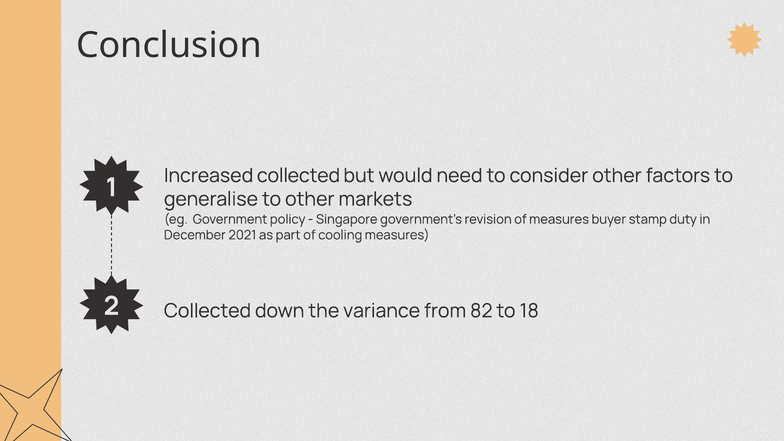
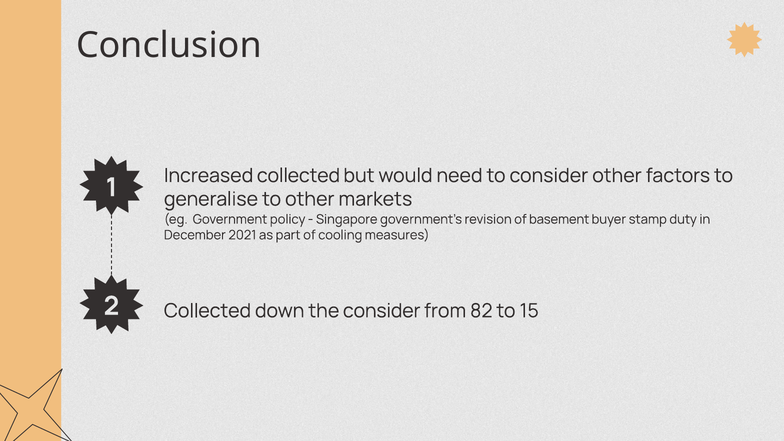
of measures: measures -> basement
the variance: variance -> consider
18: 18 -> 15
